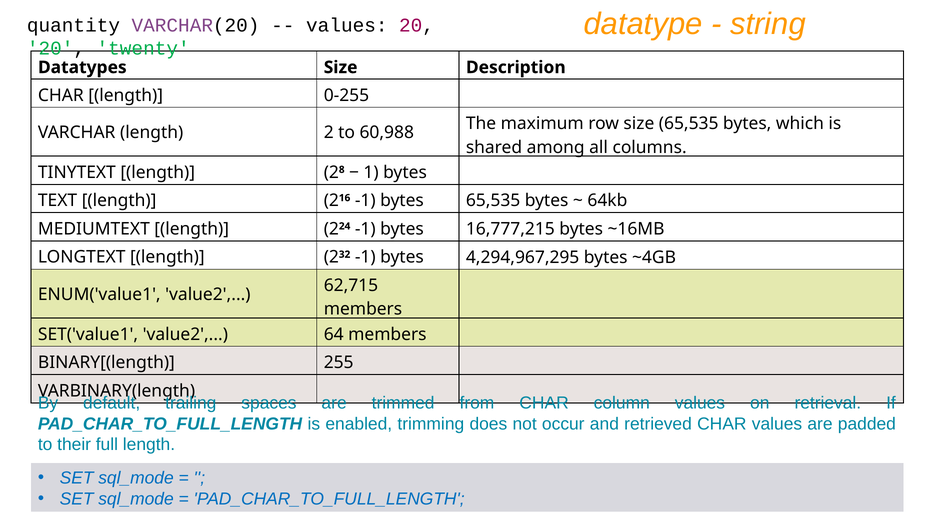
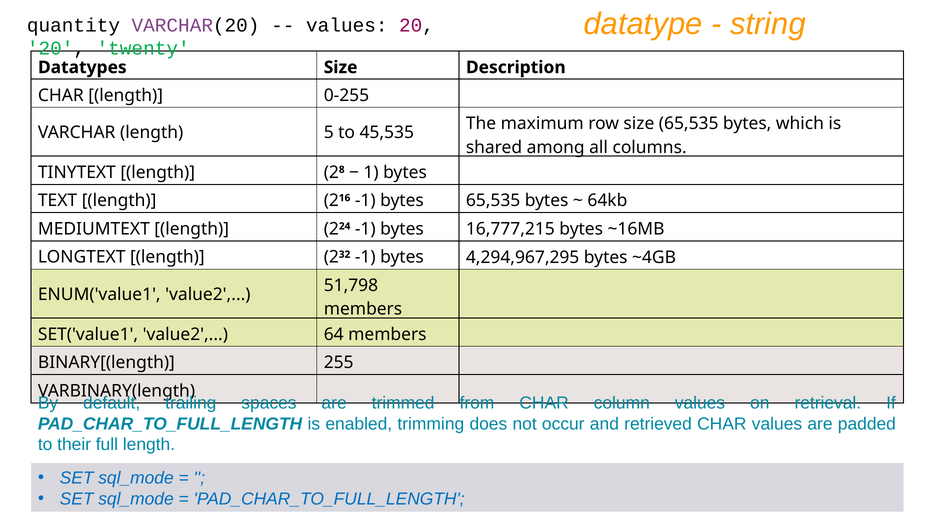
2: 2 -> 5
60,988: 60,988 -> 45,535
62,715: 62,715 -> 51,798
